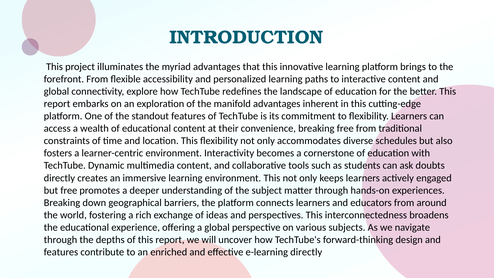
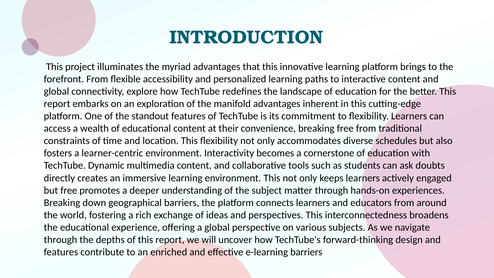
e-learning directly: directly -> barriers
